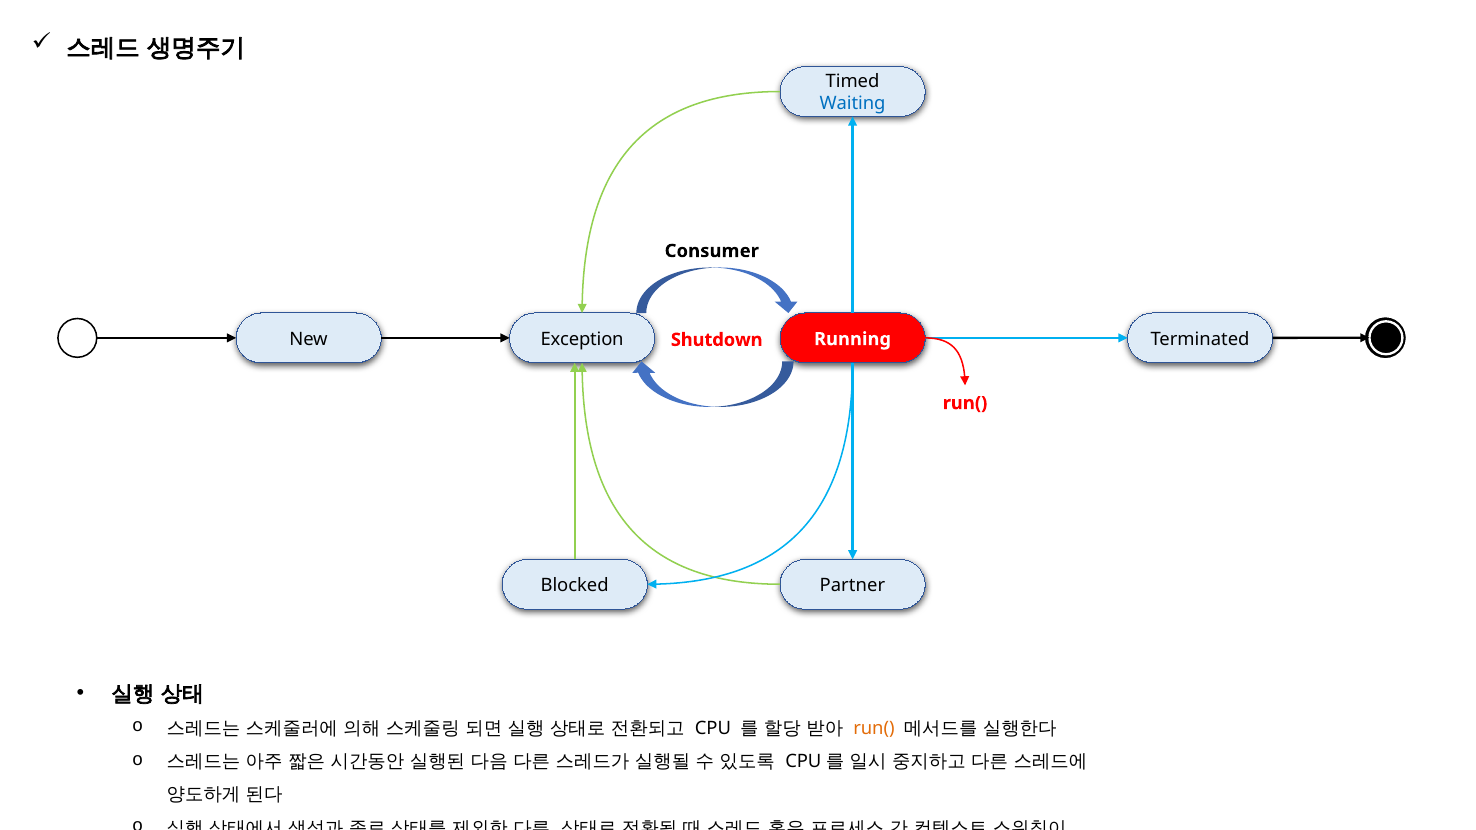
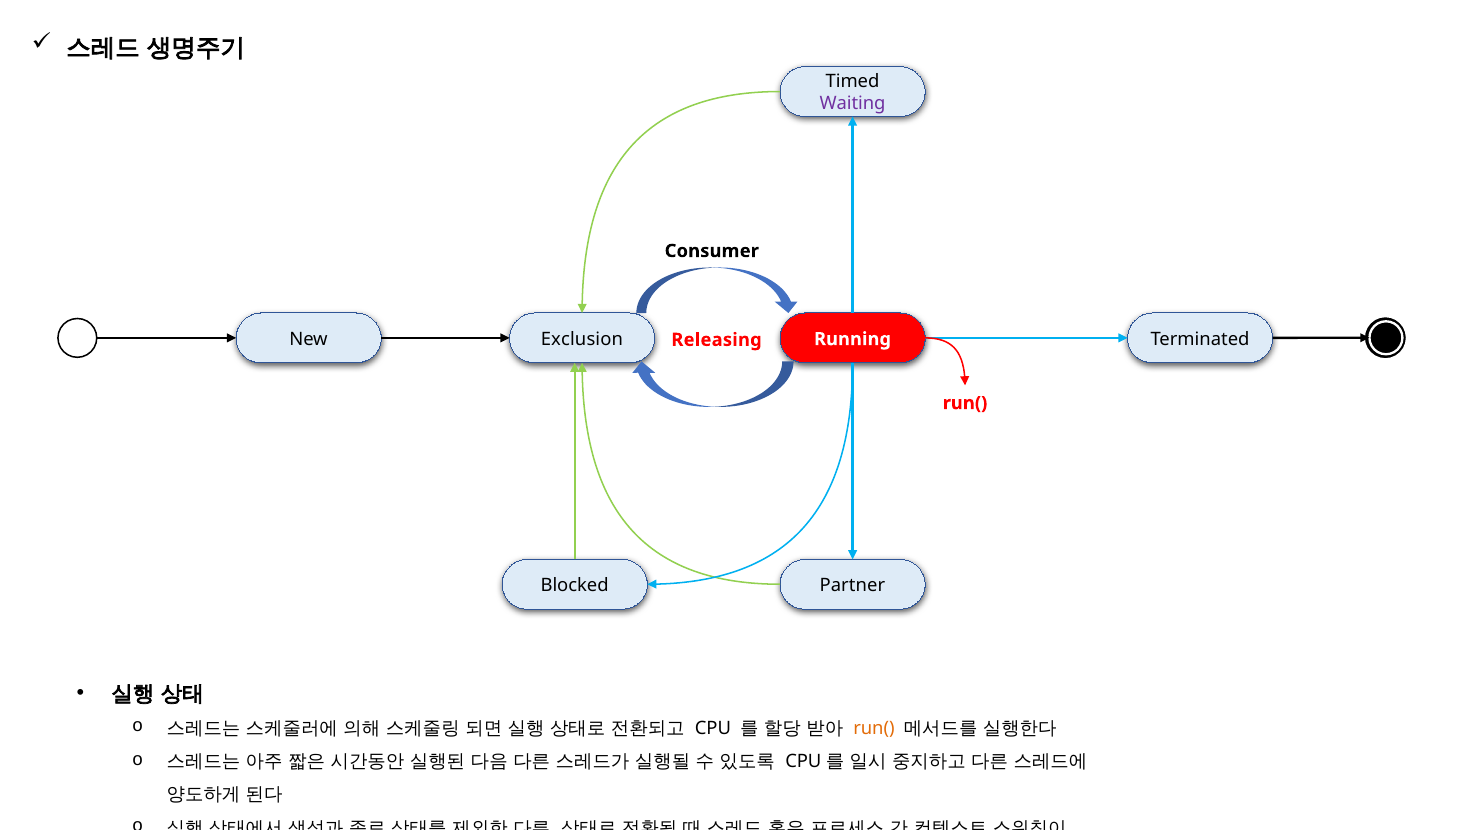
Waiting colour: blue -> purple
Exception: Exception -> Exclusion
Shutdown: Shutdown -> Releasing
